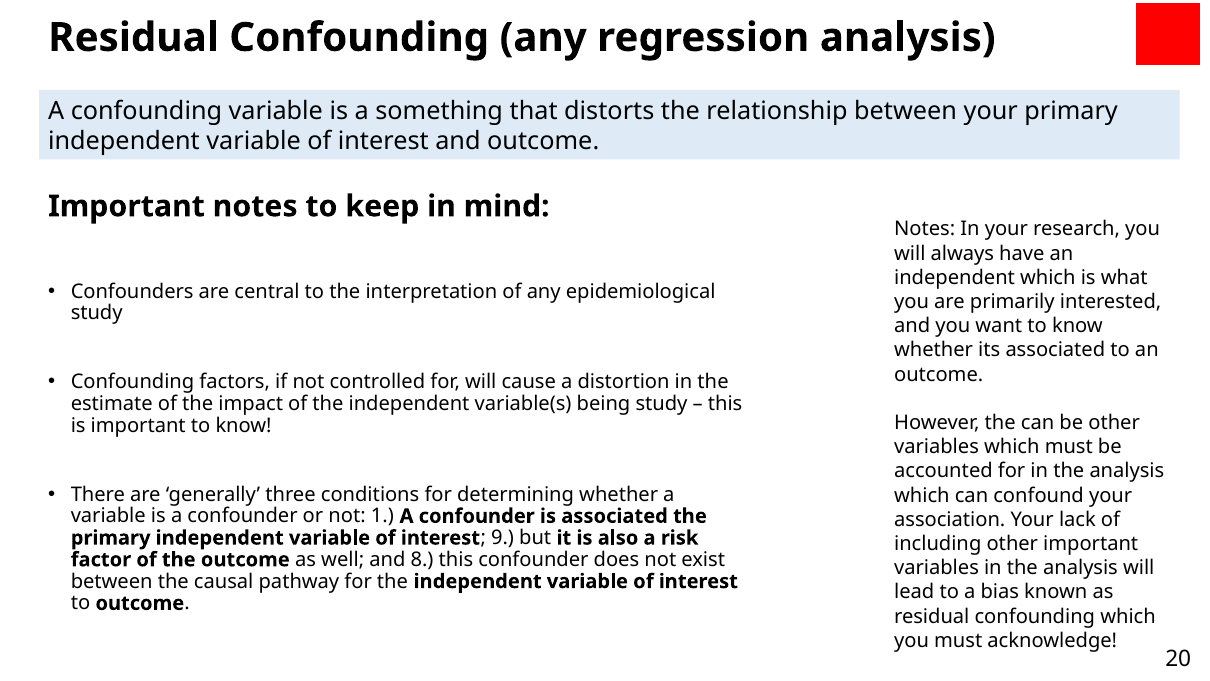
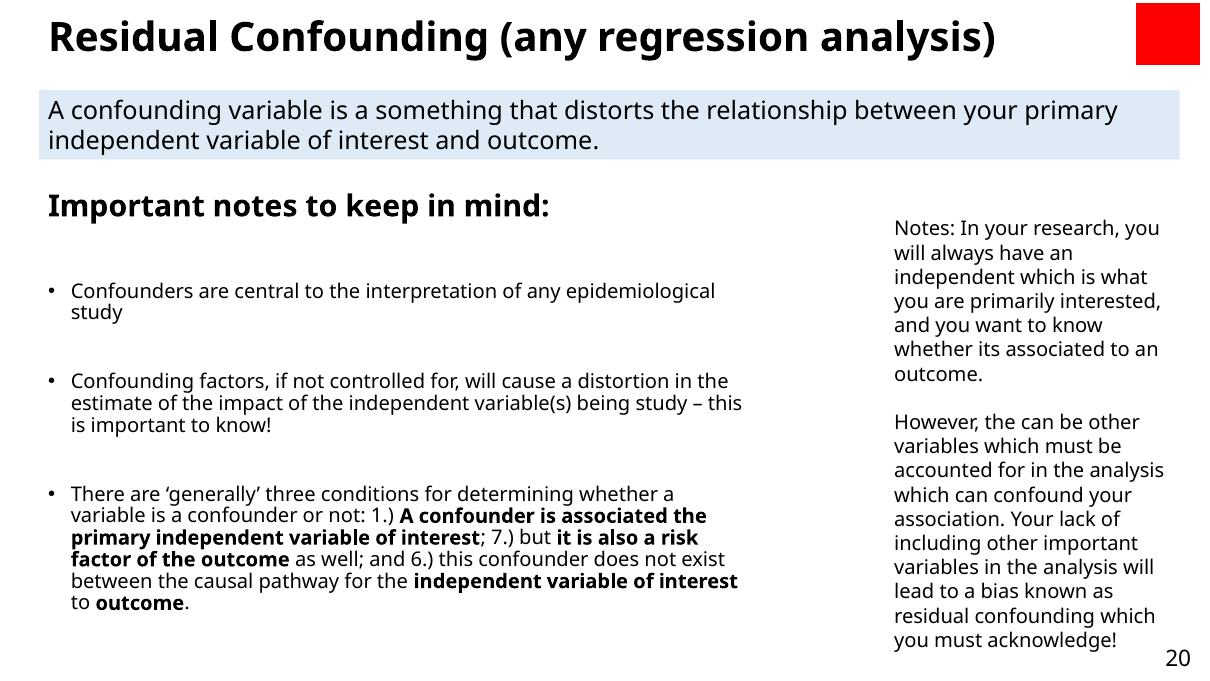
9: 9 -> 7
8: 8 -> 6
